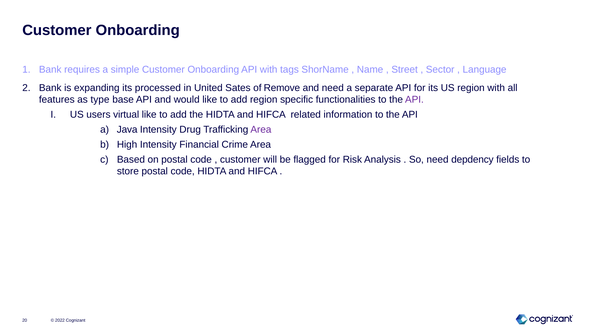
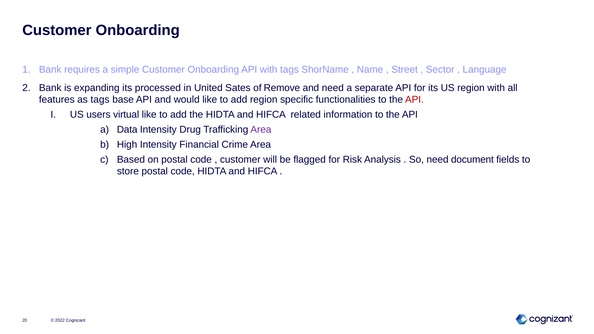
as type: type -> tags
API at (414, 100) colour: purple -> red
Java: Java -> Data
depdency: depdency -> document
